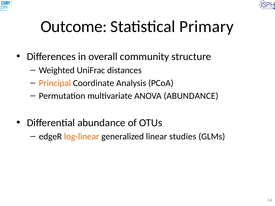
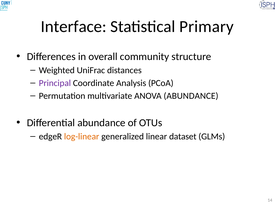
Outcome: Outcome -> Interface
Principal colour: orange -> purple
studies: studies -> dataset
